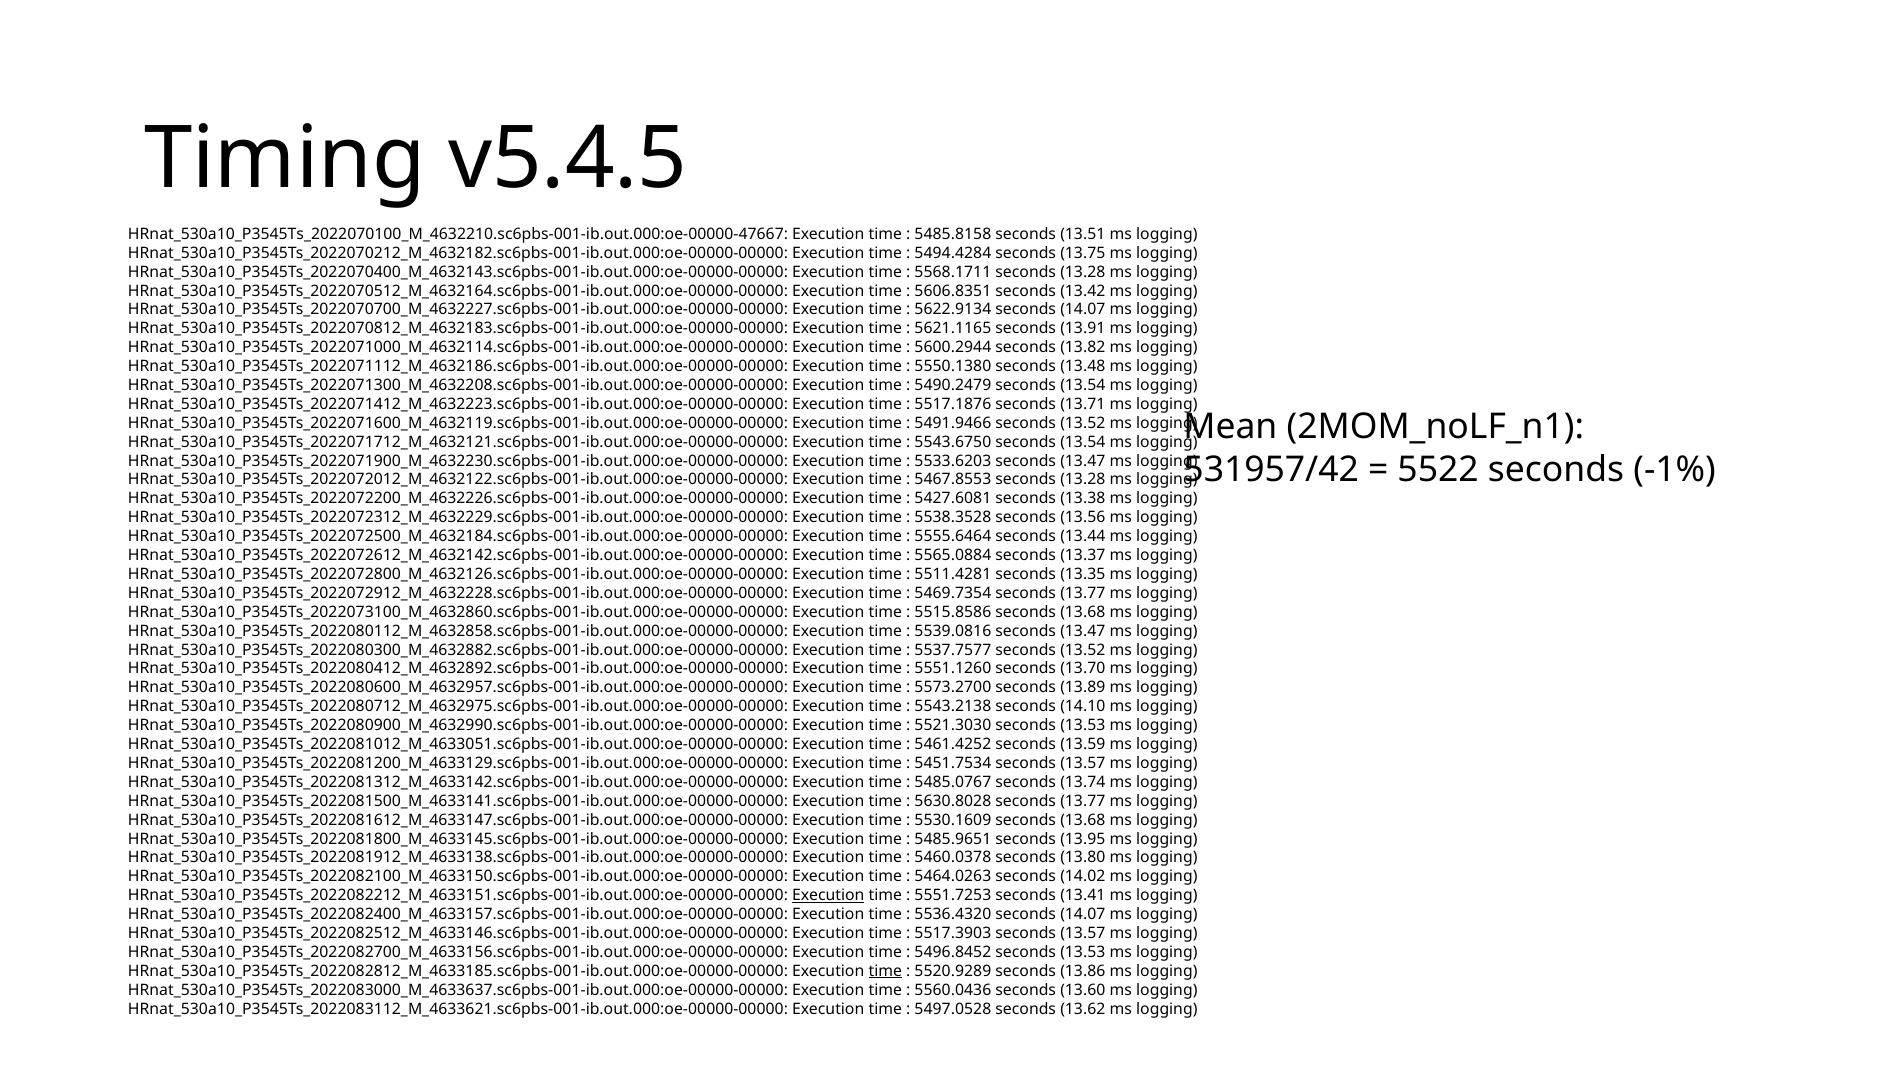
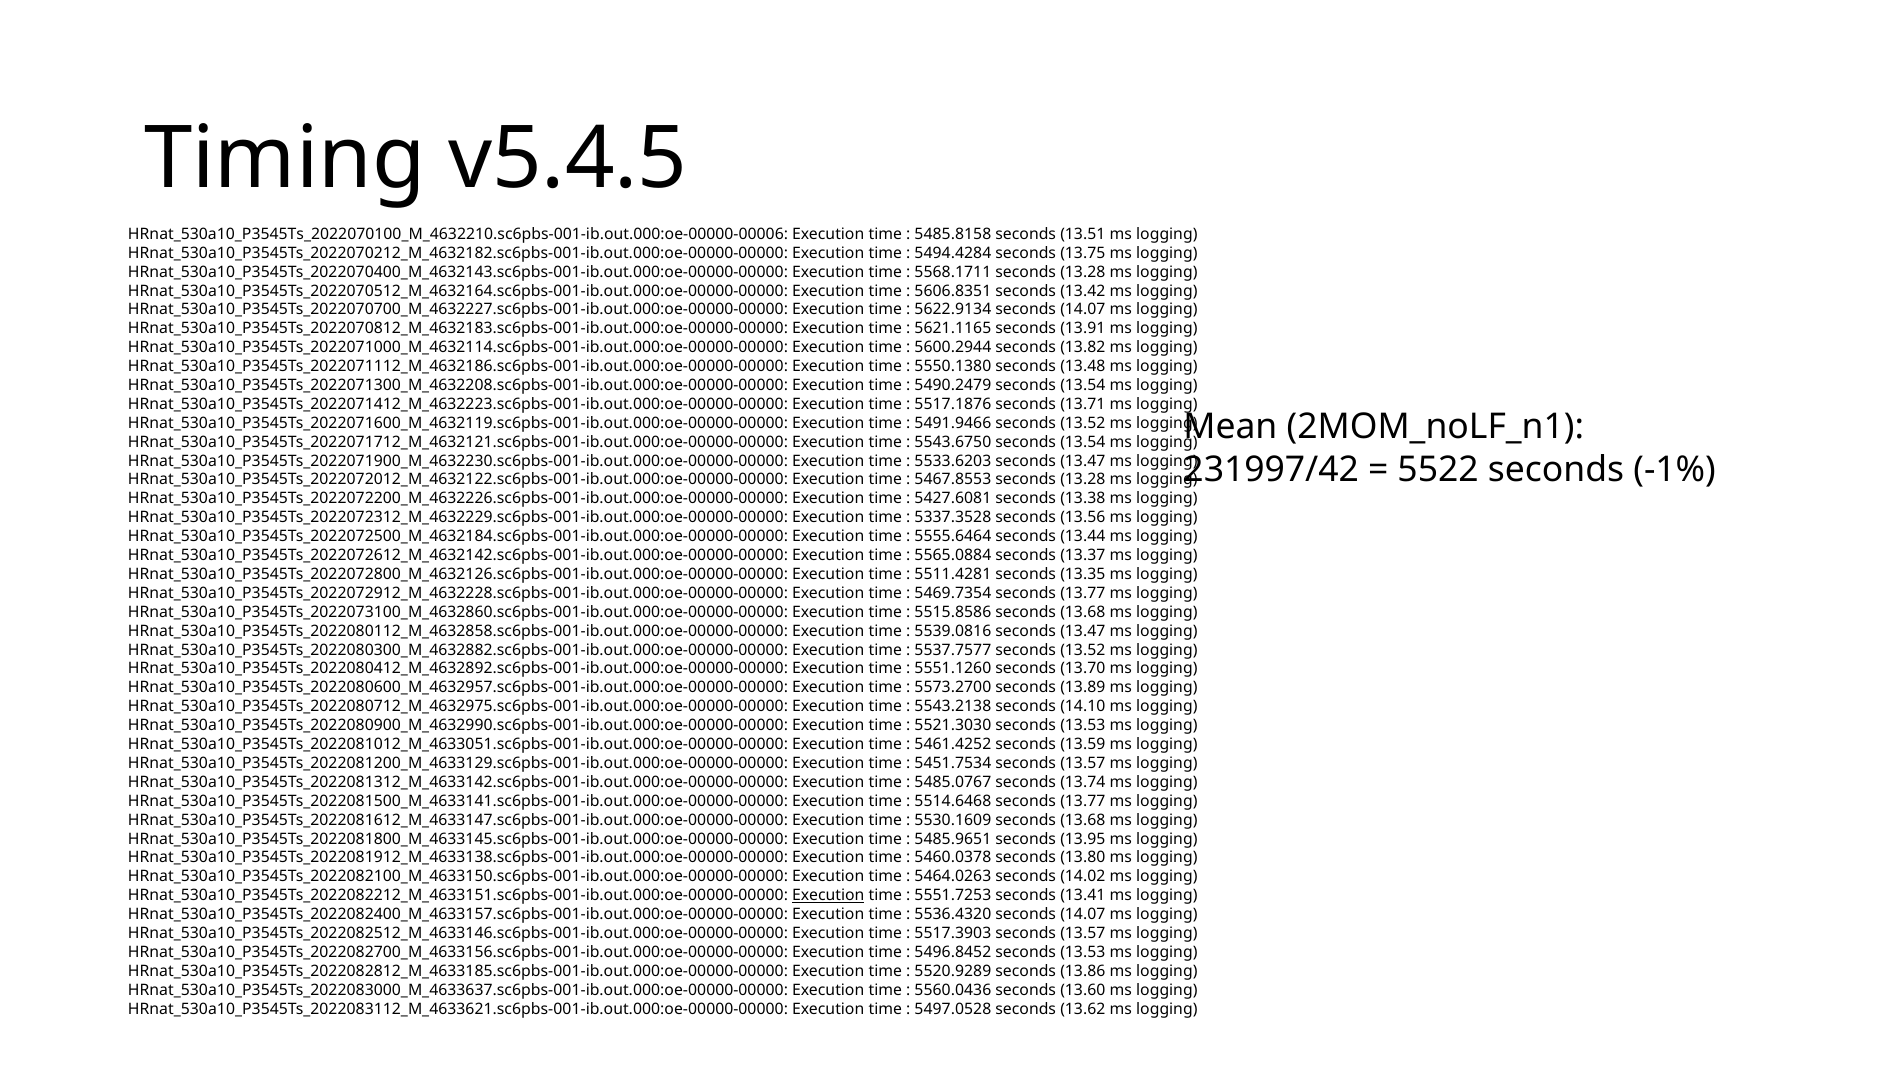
HRnat_530a10_P3545Ts_2022070100_M_4632210.sc6pbs-001-ib.out.000:oe-00000-47667: HRnat_530a10_P3545Ts_2022070100_M_4632210.sc6pbs-001-ib.out.000:oe-00000-47667 -> HRnat_530a10_P3545Ts_2022070100_M_4632210.sc6pbs-001-ib.out.000:oe-00000-00006
531957/42: 531957/42 -> 231997/42
5538.3528: 5538.3528 -> 5337.3528
5630.8028: 5630.8028 -> 5514.6468
time at (885, 971) underline: present -> none
